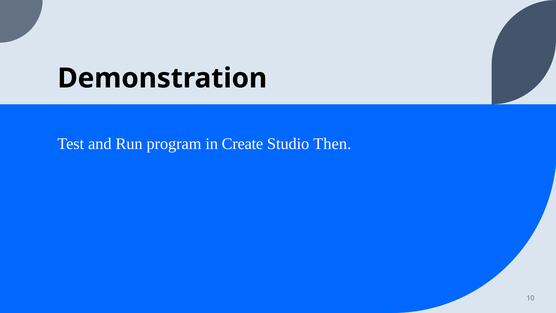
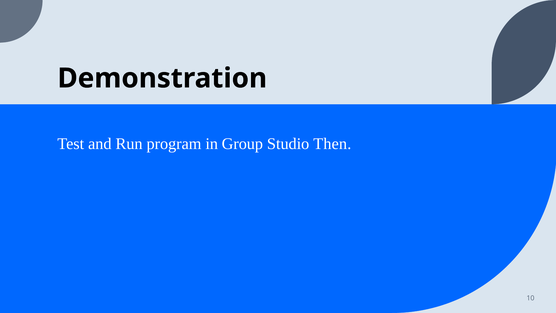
Create: Create -> Group
